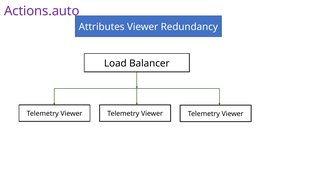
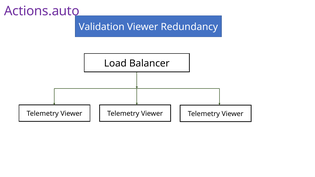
Attributes: Attributes -> Validation
